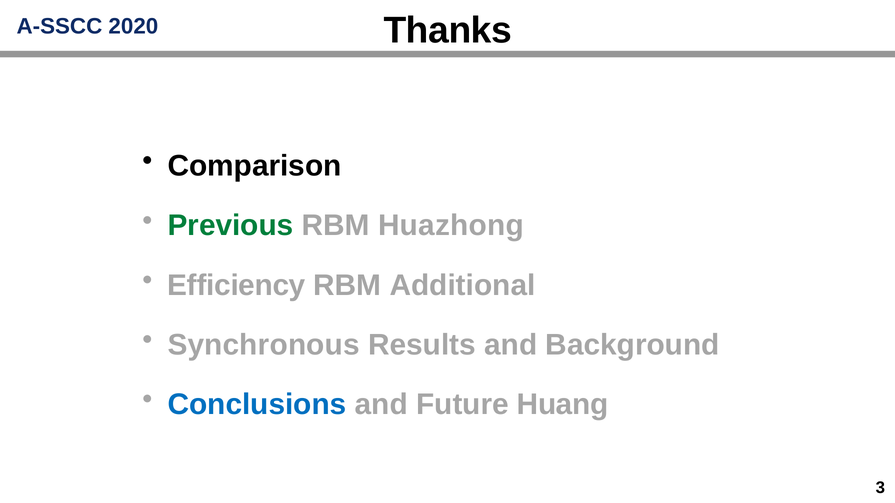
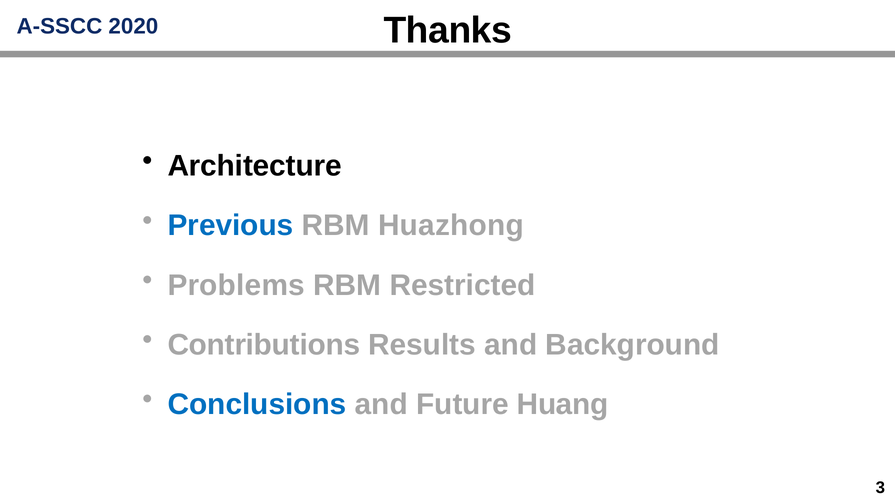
Comparison: Comparison -> Architecture
Previous colour: green -> blue
Efficiency: Efficiency -> Problems
Additional: Additional -> Restricted
Synchronous: Synchronous -> Contributions
